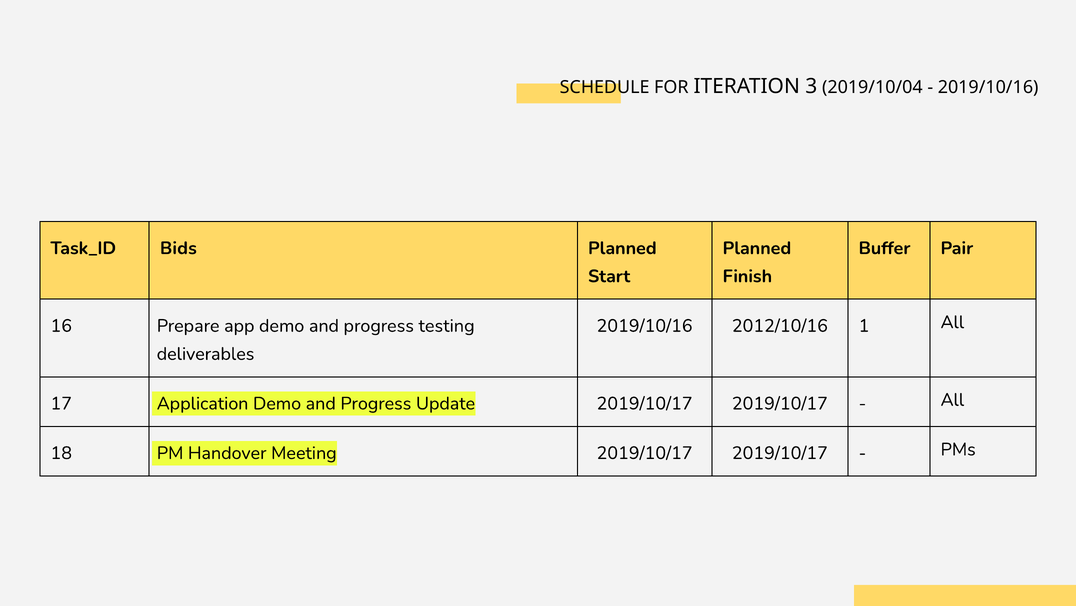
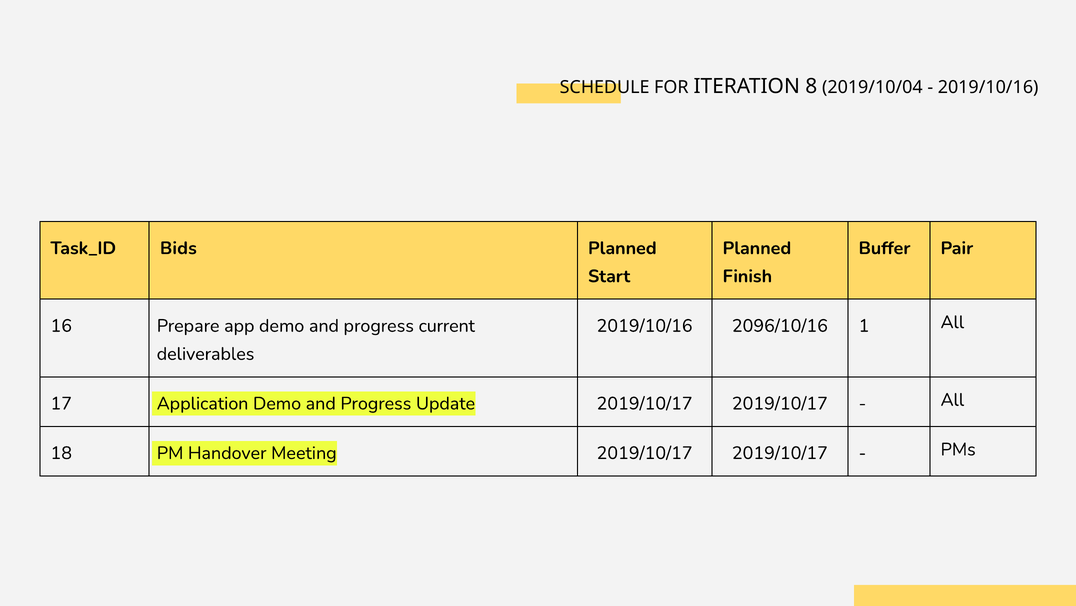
3: 3 -> 8
testing: testing -> current
2012/10/16: 2012/10/16 -> 2096/10/16
